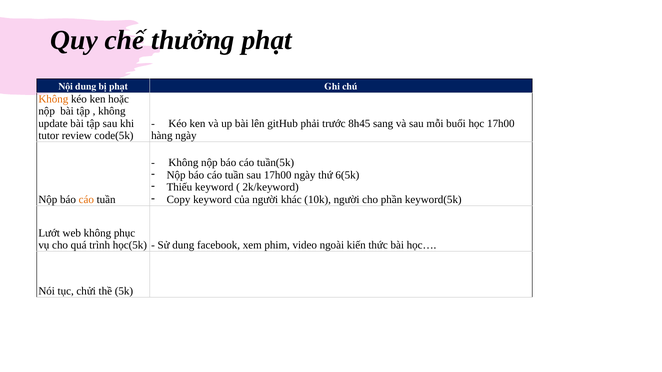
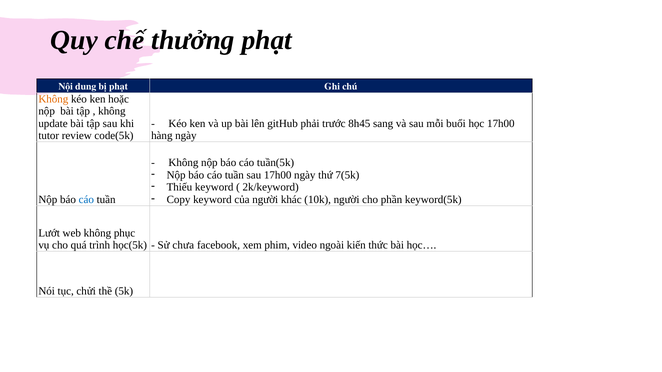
6(5k: 6(5k -> 7(5k
cáo at (86, 200) colour: orange -> blue
Sử dung: dung -> chưa
